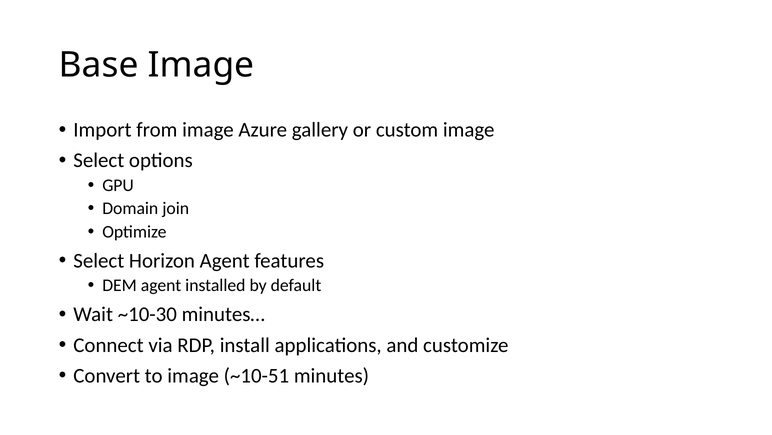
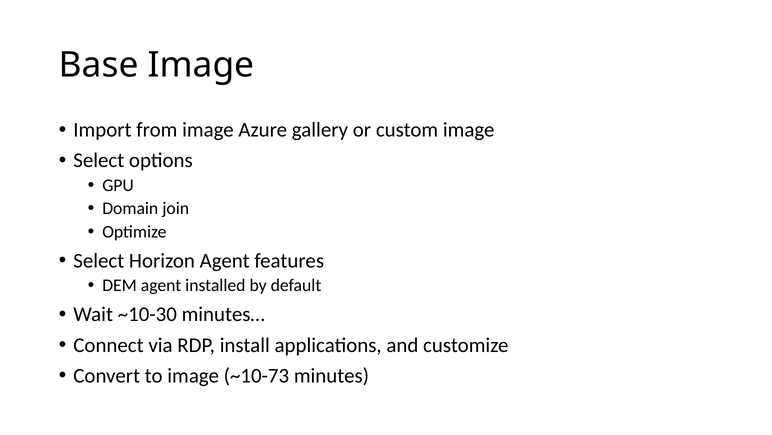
~10-51: ~10-51 -> ~10-73
